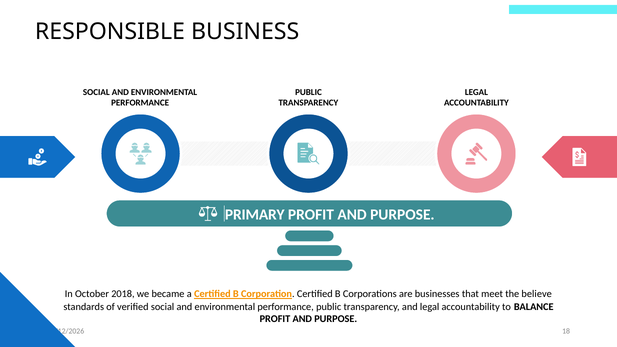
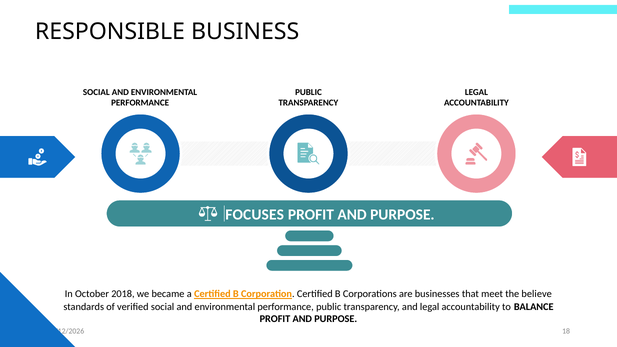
PRIMARY: PRIMARY -> FOCUSES
